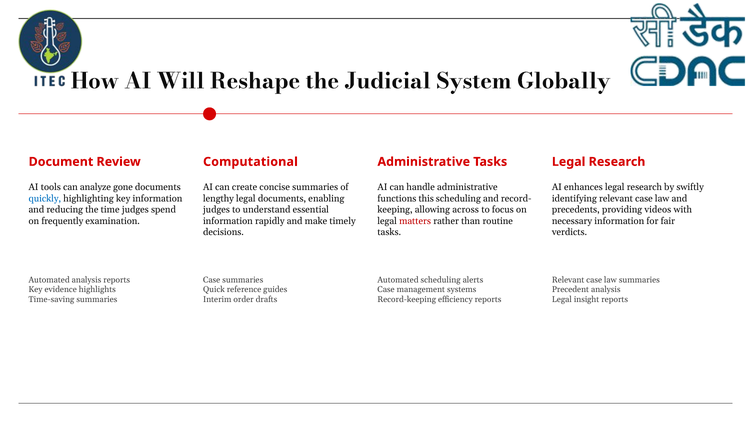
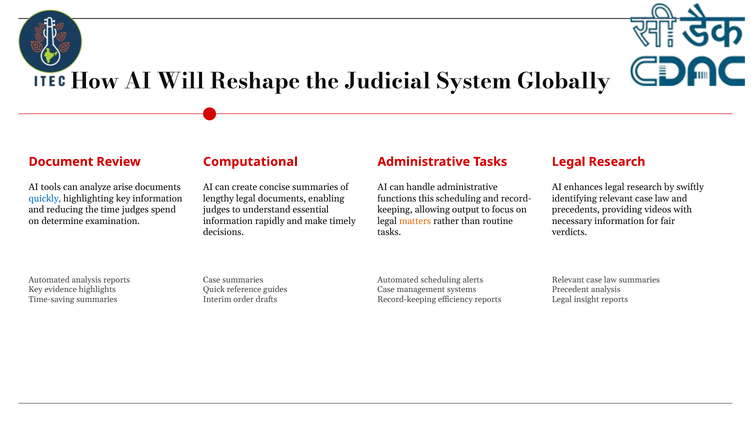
gone: gone -> arise
across: across -> output
frequently: frequently -> determine
matters colour: red -> orange
